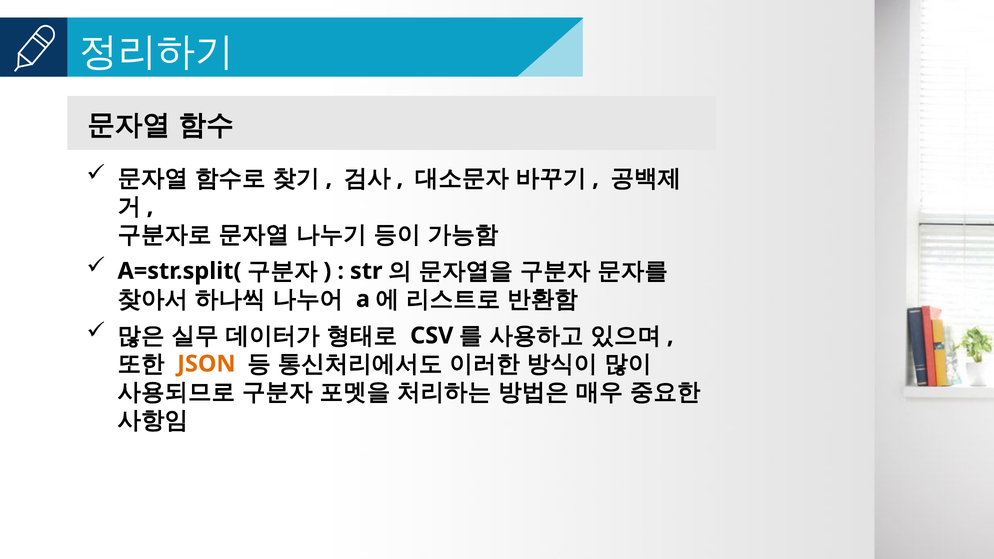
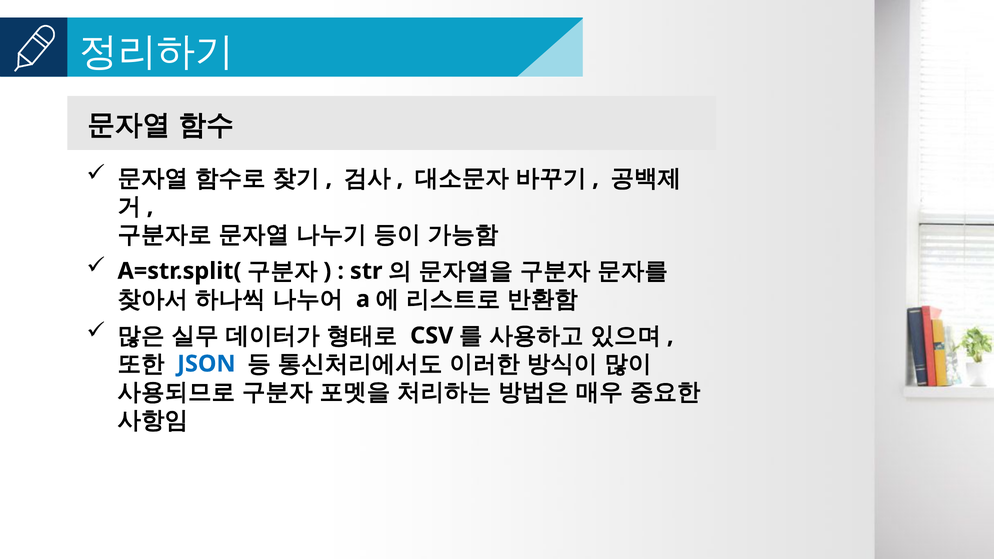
JSON colour: orange -> blue
